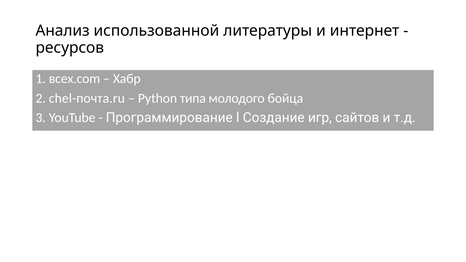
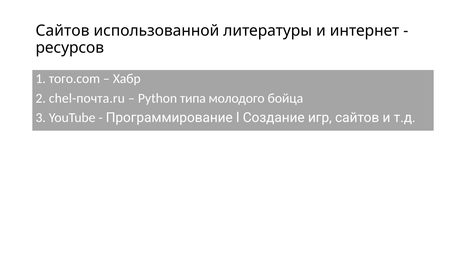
Анализ at (63, 31): Анализ -> Сайтов
всех.com: всех.com -> того.com
